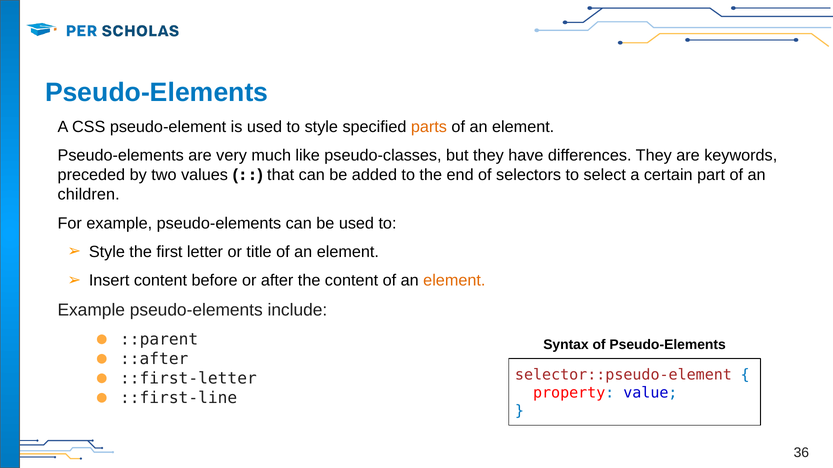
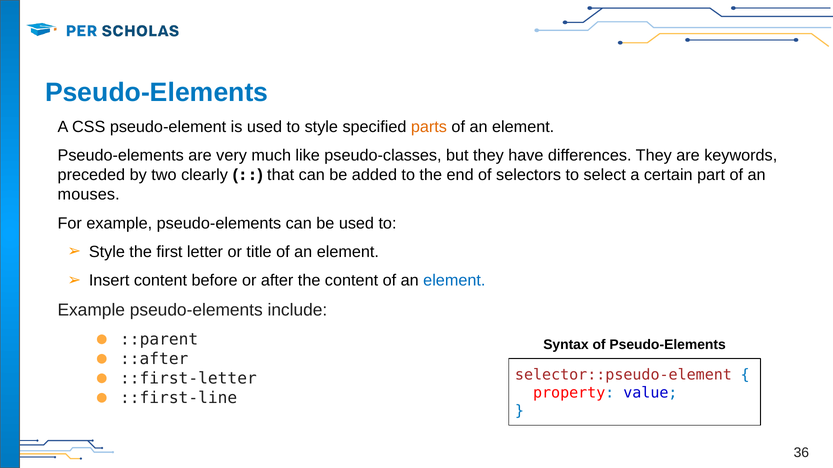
values: values -> clearly
children: children -> mouses
element at (454, 281) colour: orange -> blue
